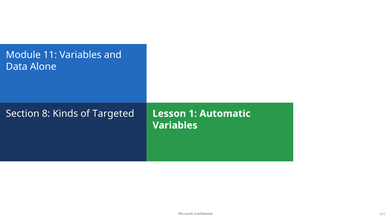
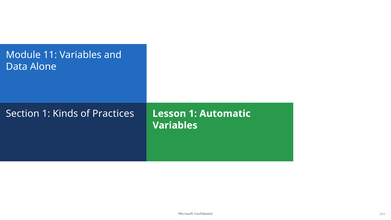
Section 8: 8 -> 1
Targeted: Targeted -> Practices
